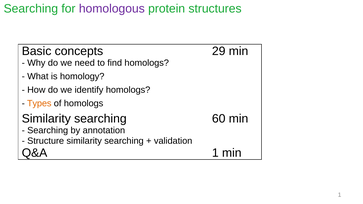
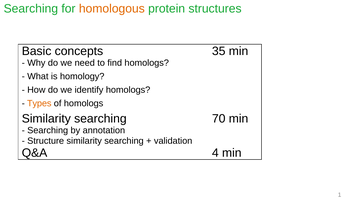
homologous colour: purple -> orange
29: 29 -> 35
60: 60 -> 70
Q&A 1: 1 -> 4
